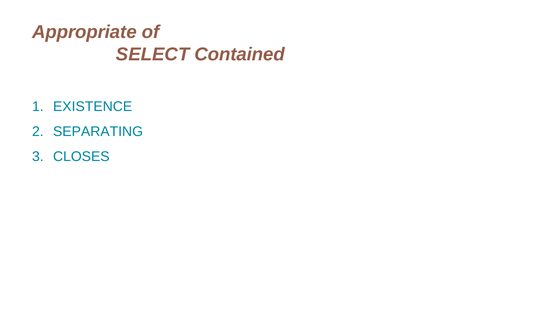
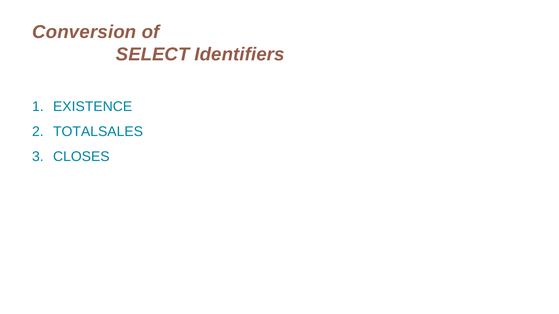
Appropriate: Appropriate -> Conversion
Contained: Contained -> Identifiers
SEPARATING: SEPARATING -> TOTALSALES
